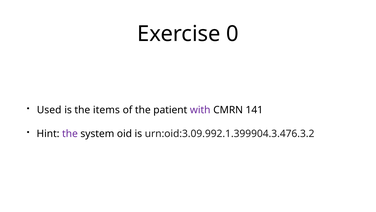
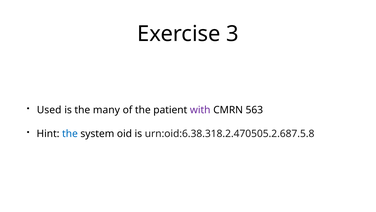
0: 0 -> 3
items: items -> many
141: 141 -> 563
the at (70, 134) colour: purple -> blue
urn:oid:3.09.992.1.399904.3.476.3.2: urn:oid:3.09.992.1.399904.3.476.3.2 -> urn:oid:6.38.318.2.470505.2.687.5.8
